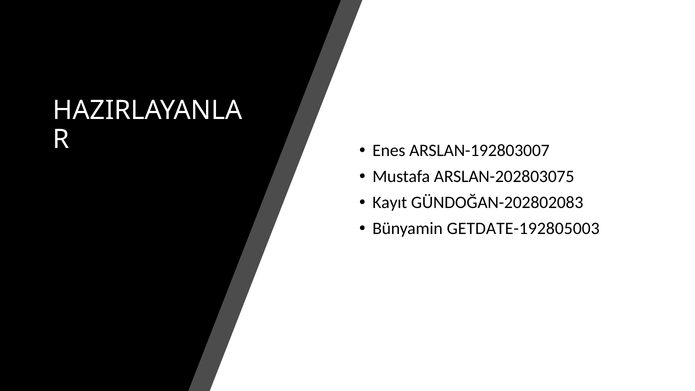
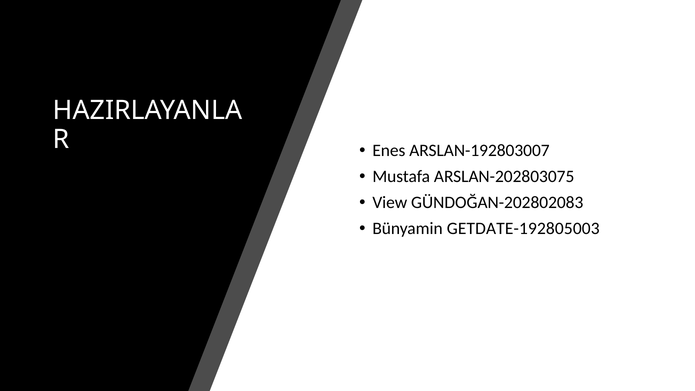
Kayıt: Kayıt -> View
